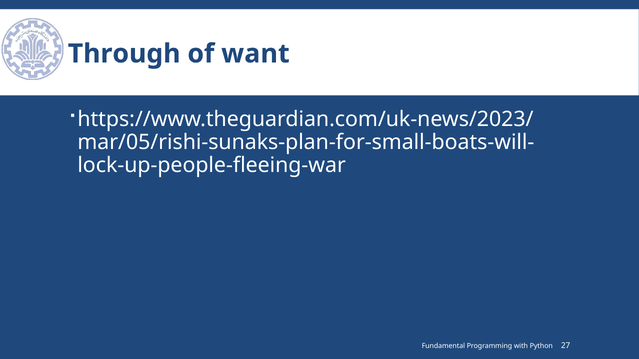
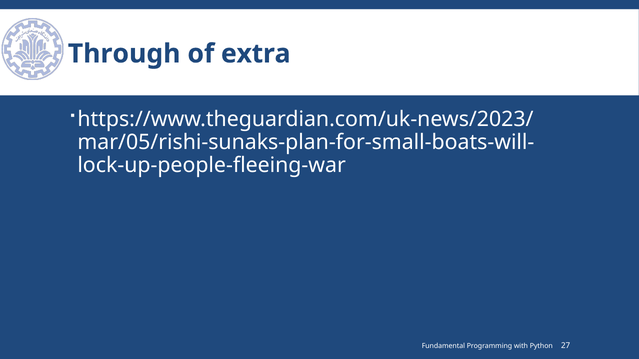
want: want -> extra
